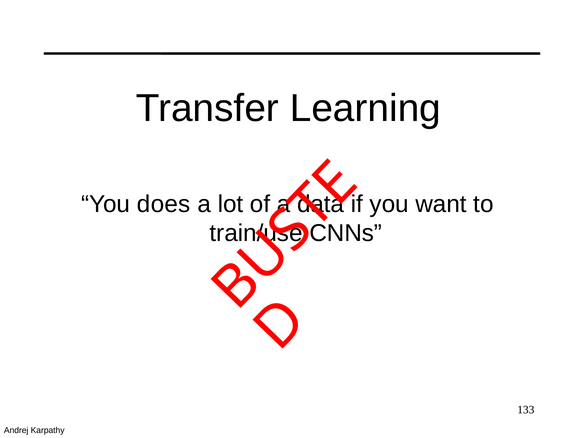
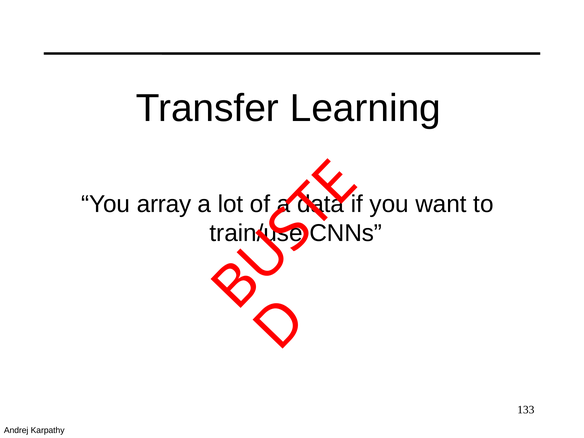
does: does -> array
